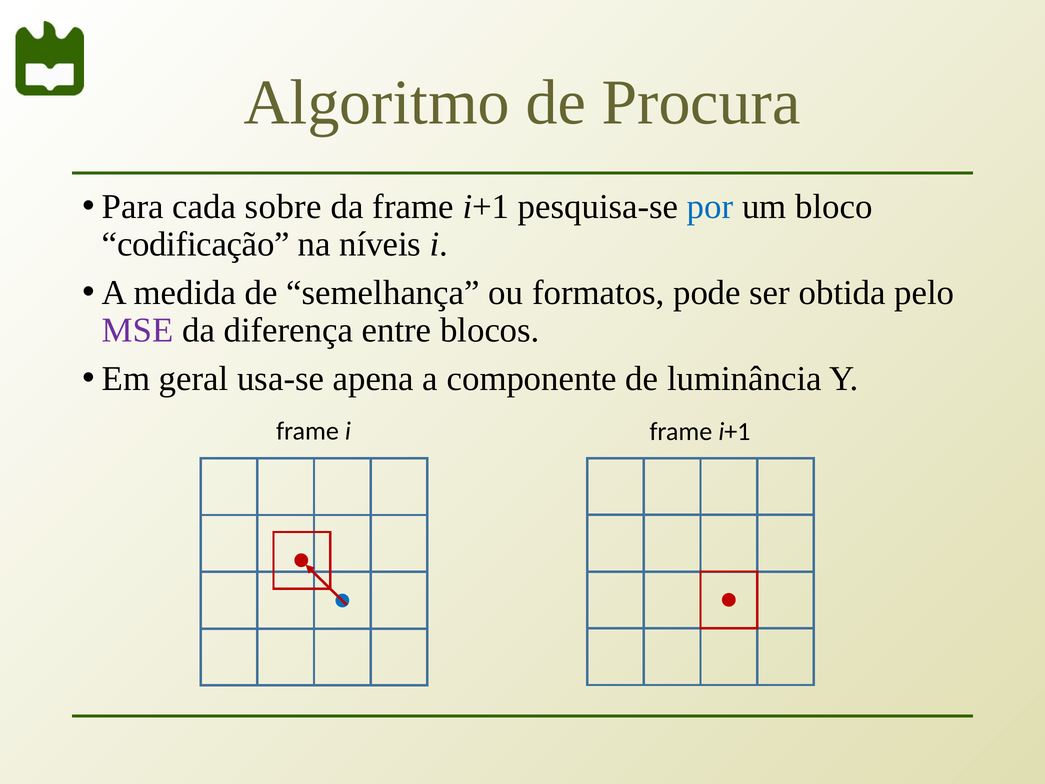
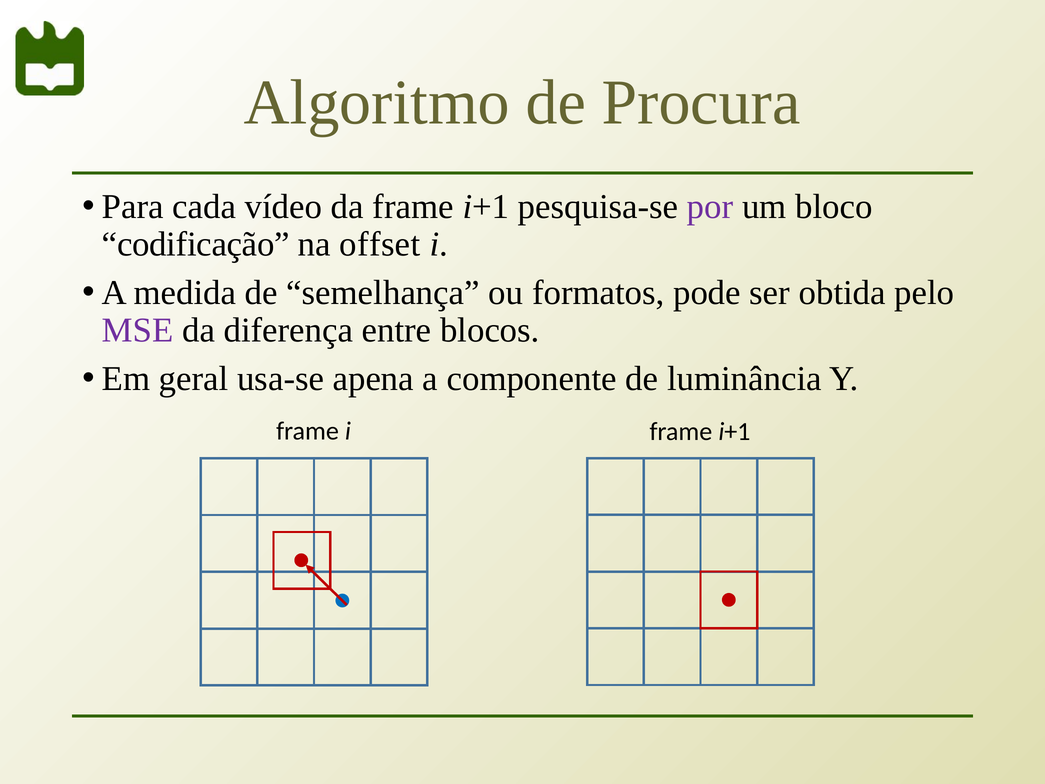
sobre: sobre -> vídeo
por colour: blue -> purple
níveis: níveis -> offset
